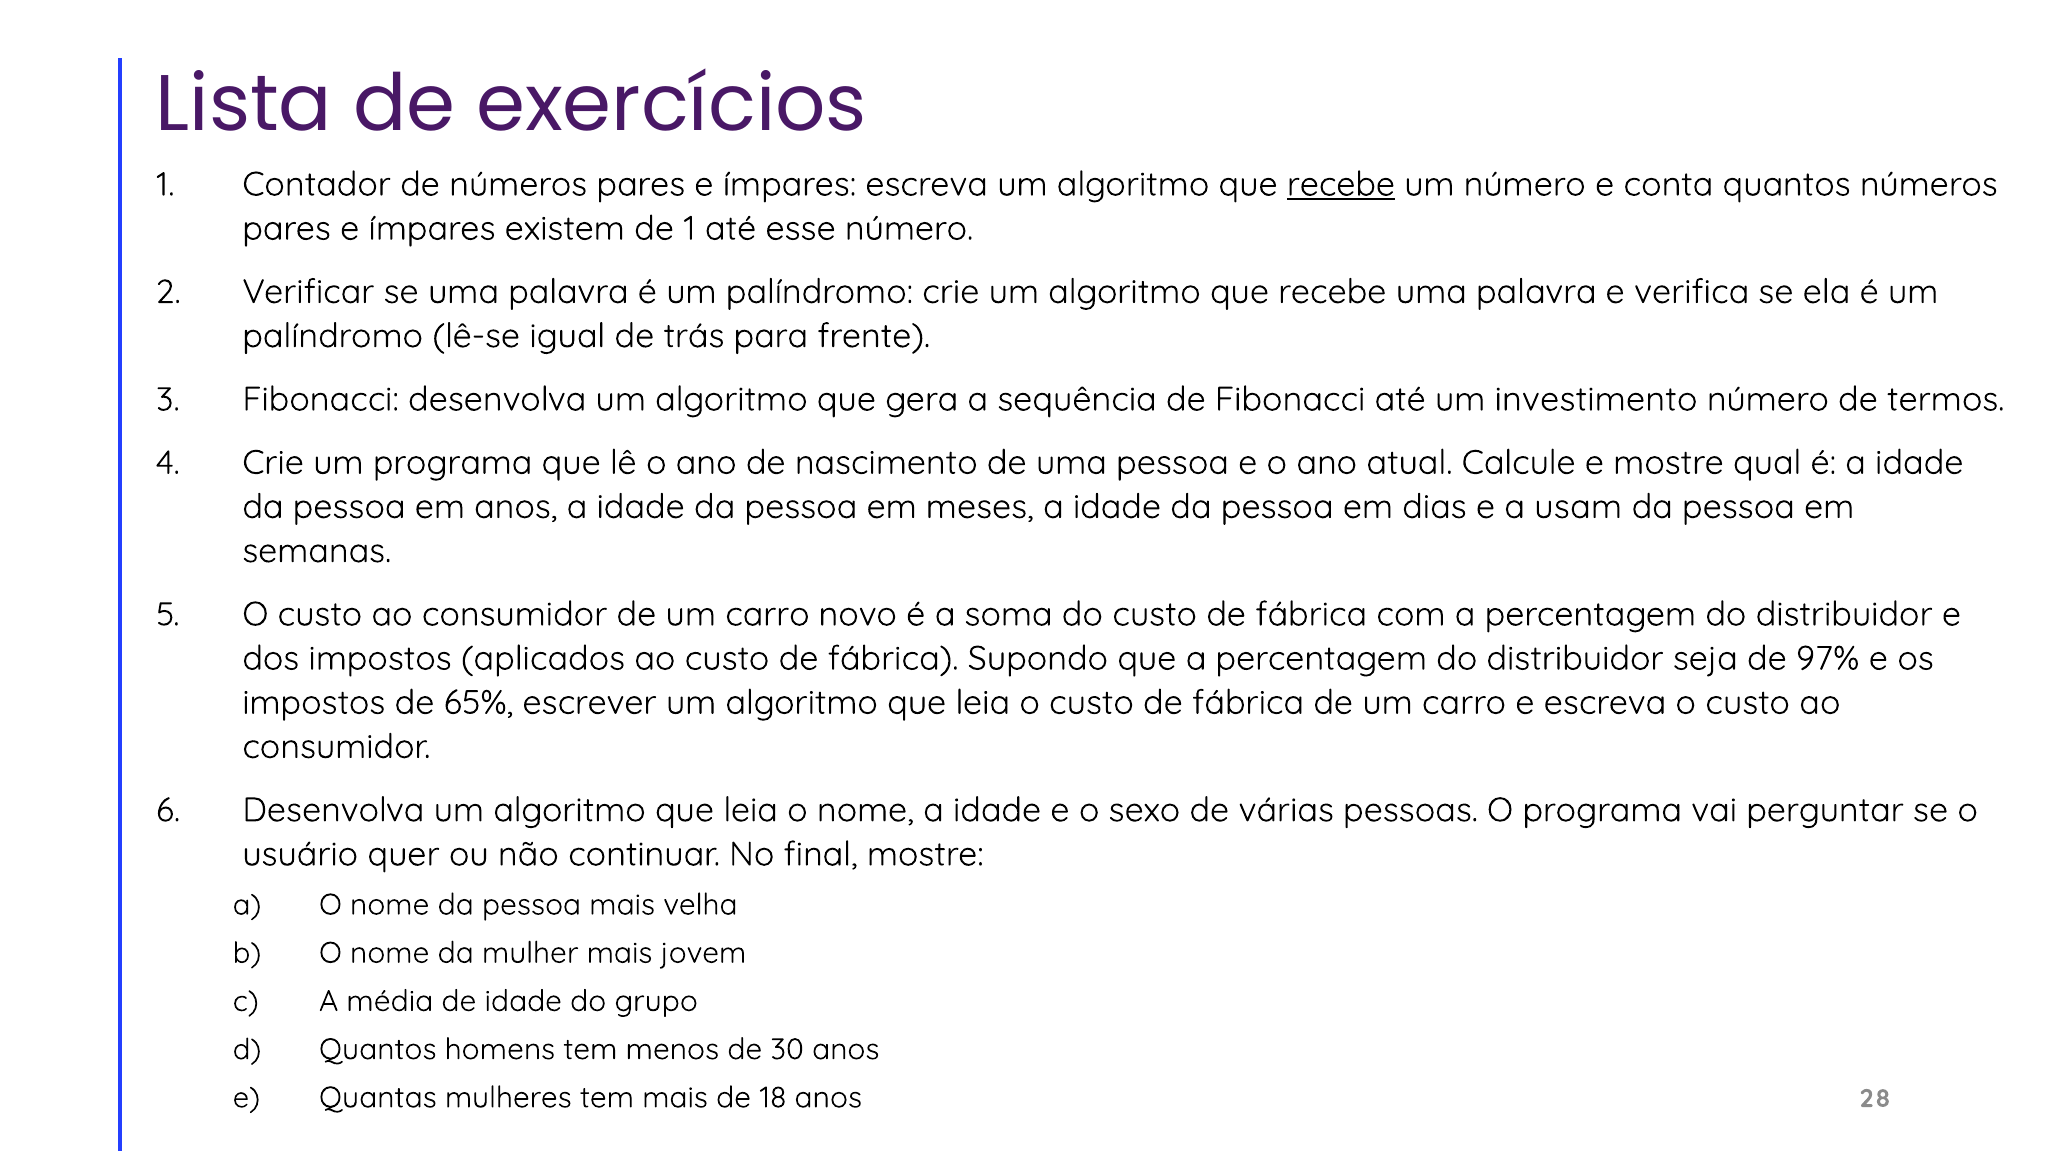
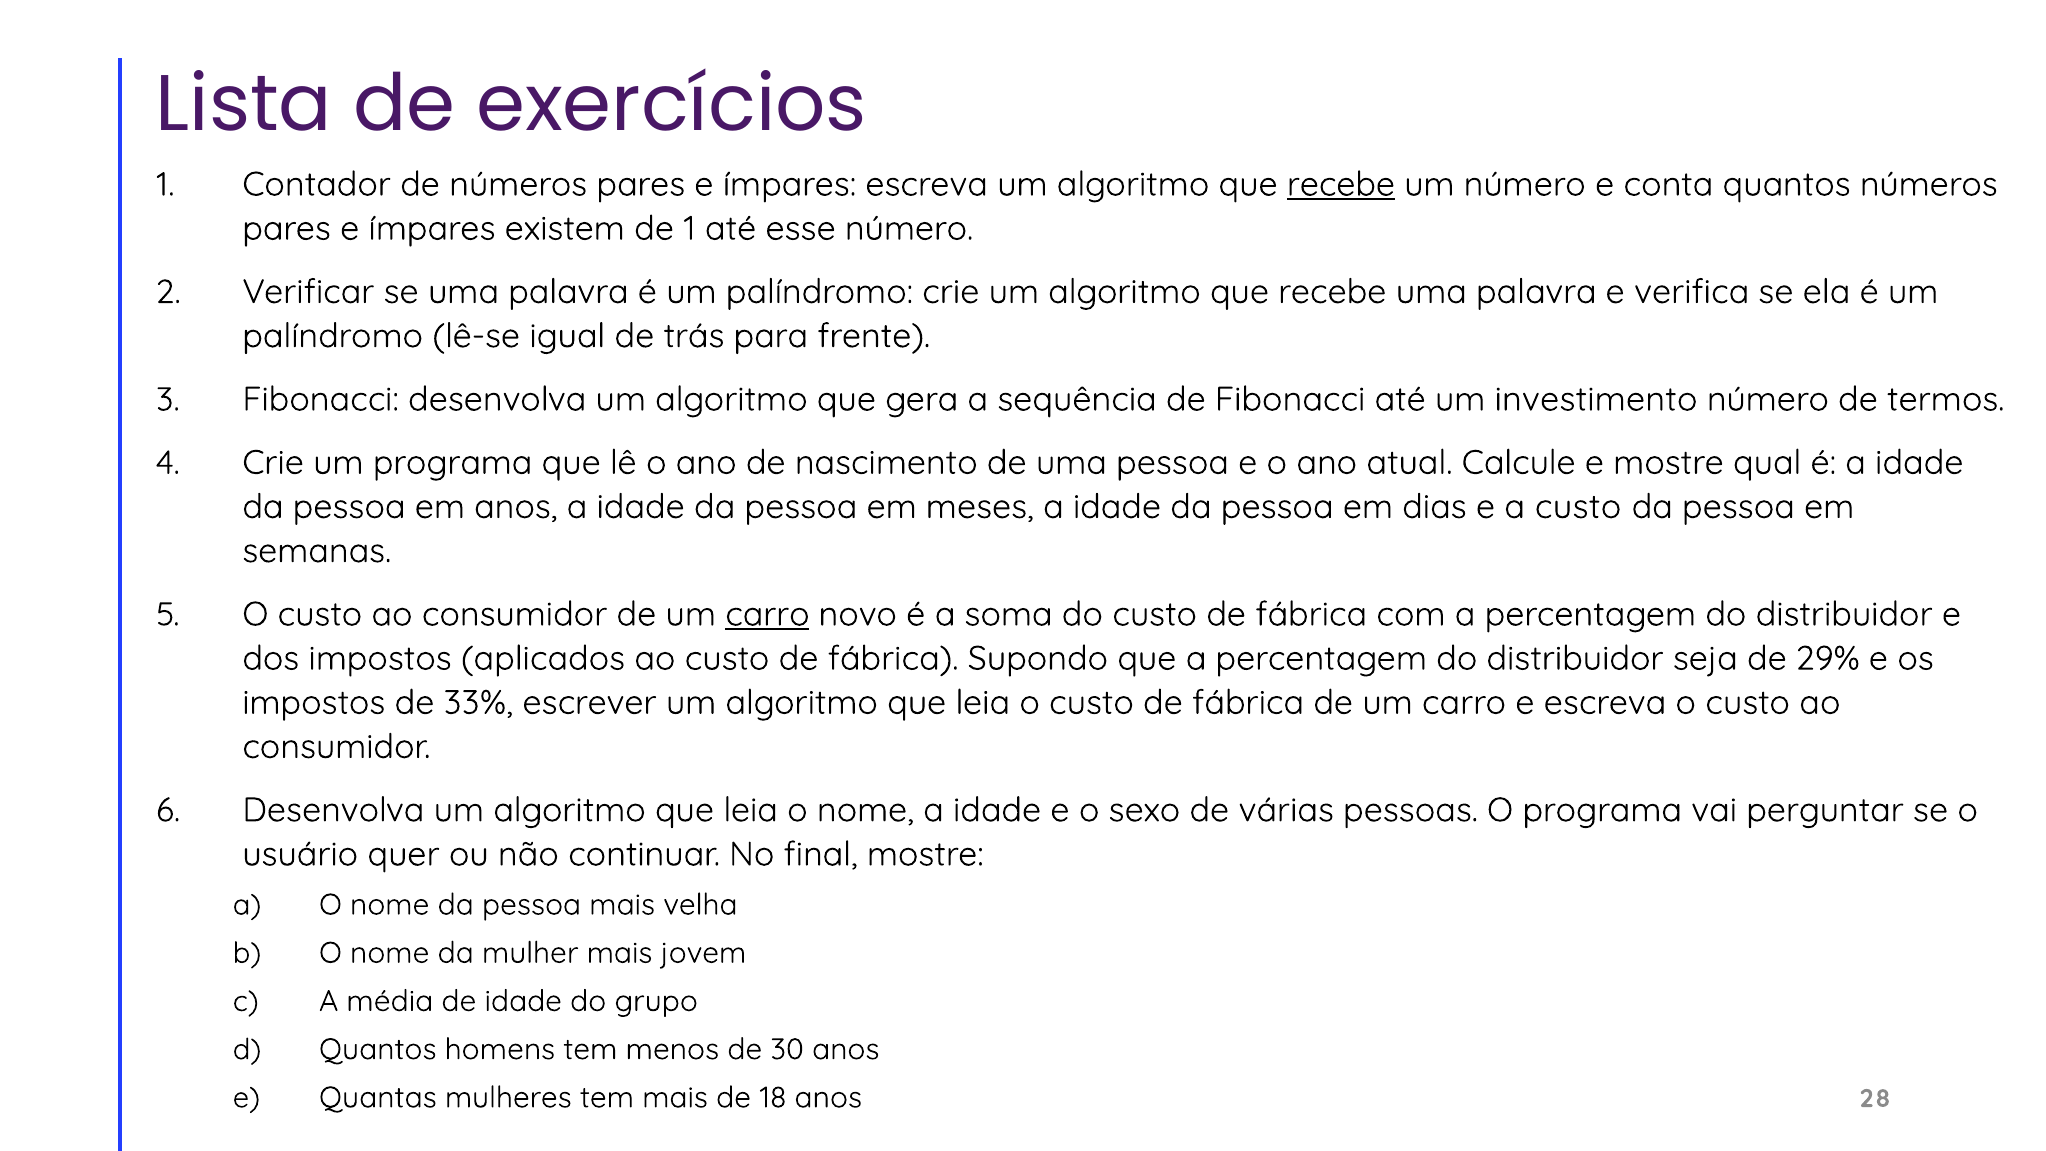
a usam: usam -> custo
carro at (767, 614) underline: none -> present
97%: 97% -> 29%
65%: 65% -> 33%
